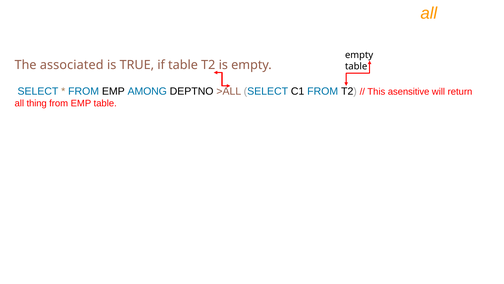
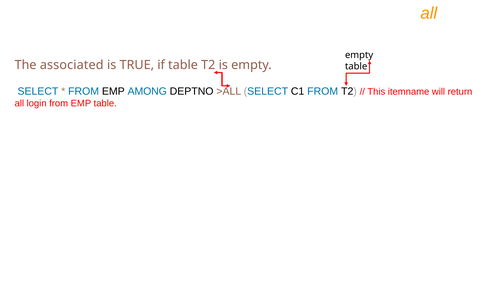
asensitive: asensitive -> itemname
thing: thing -> login
